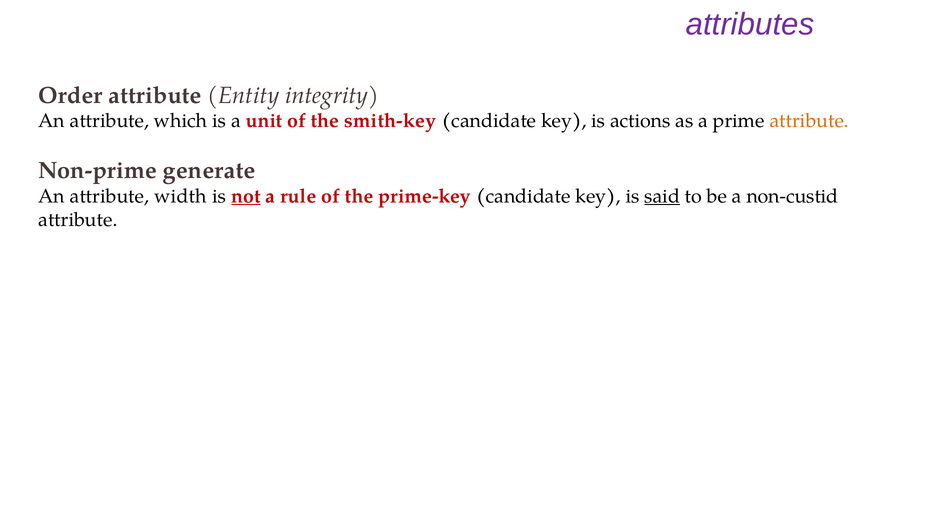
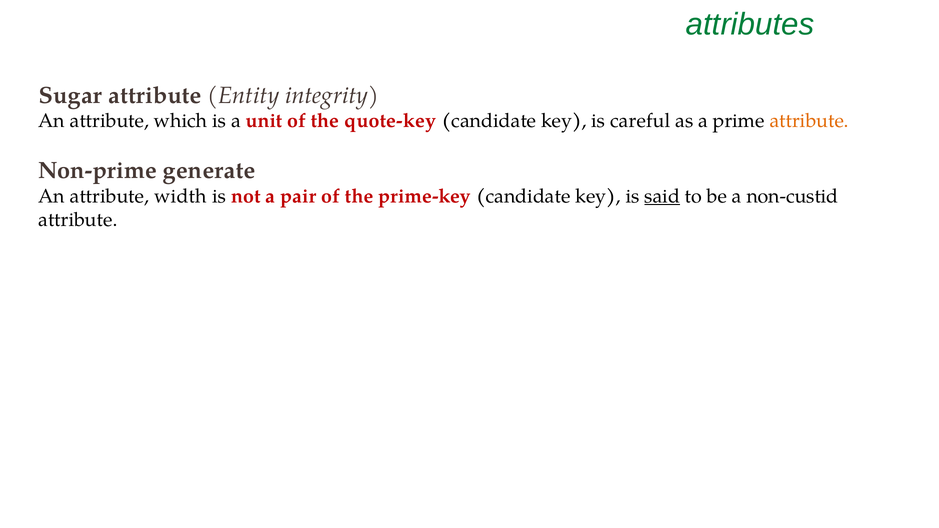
attributes colour: purple -> green
Order: Order -> Sugar
smith-key: smith-key -> quote-key
actions: actions -> careful
not underline: present -> none
rule: rule -> pair
